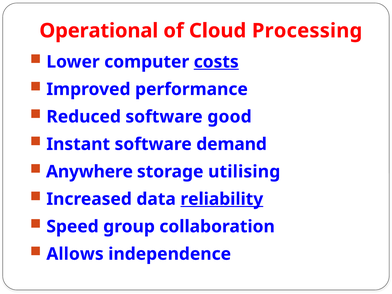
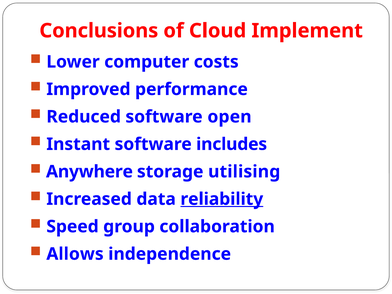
Operational: Operational -> Conclusions
Processing: Processing -> Implement
costs underline: present -> none
good: good -> open
demand: demand -> includes
